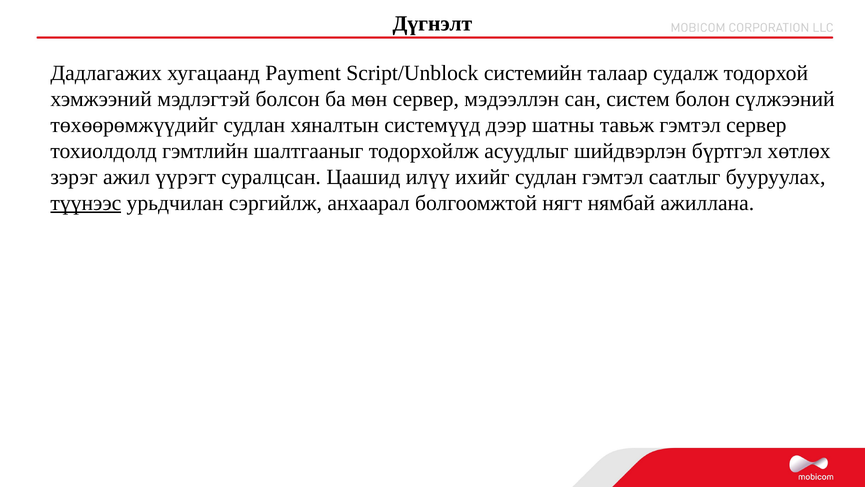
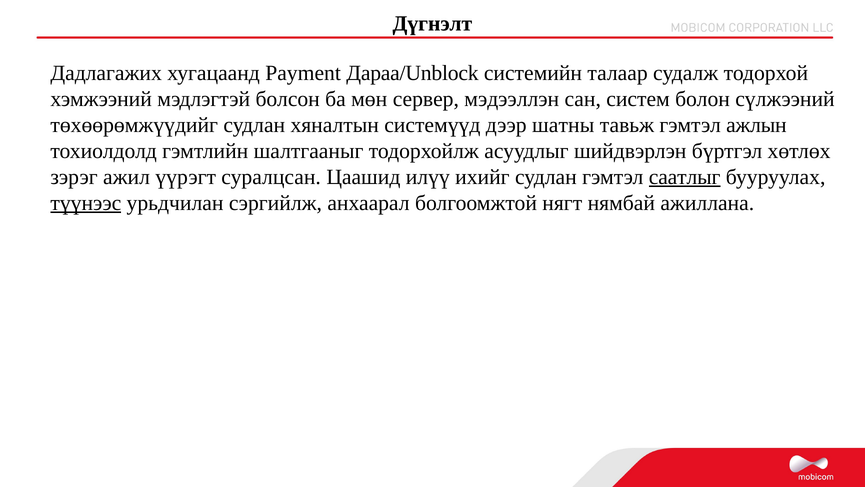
Script/Unblock: Script/Unblock -> Дараа/Unblock
гэмтэл сервер: сервер -> ажлын
саатлыг underline: none -> present
